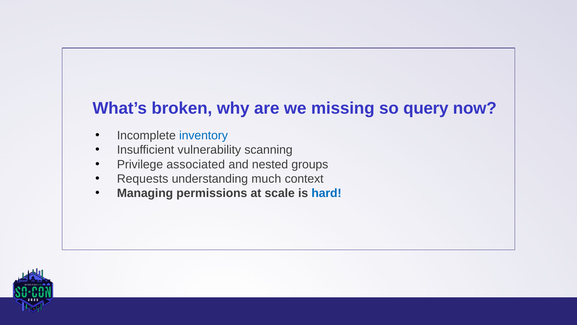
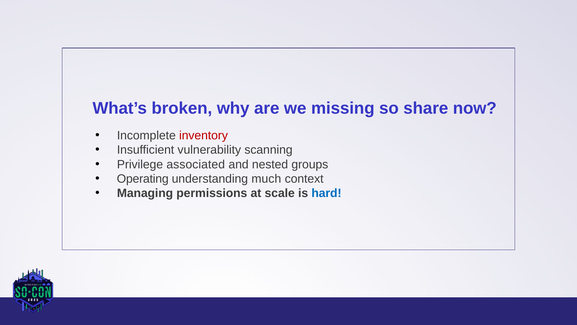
query: query -> share
inventory colour: blue -> red
Requests: Requests -> Operating
